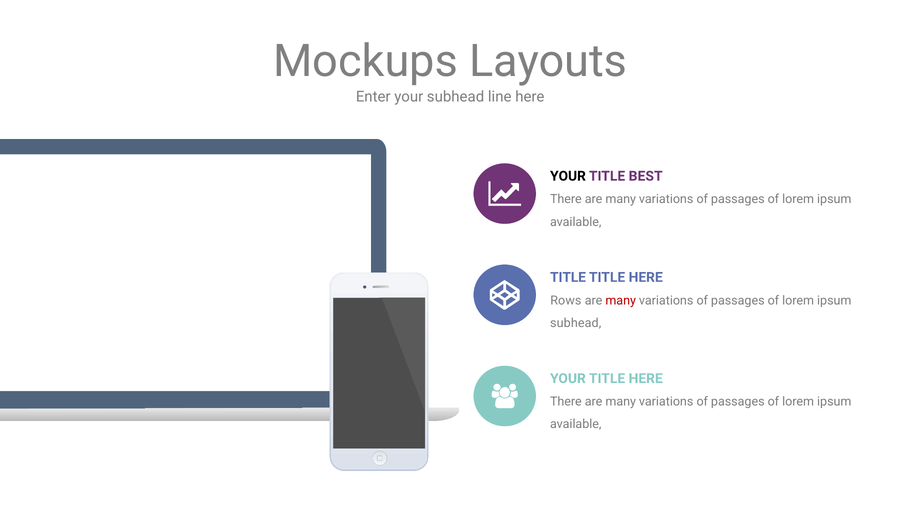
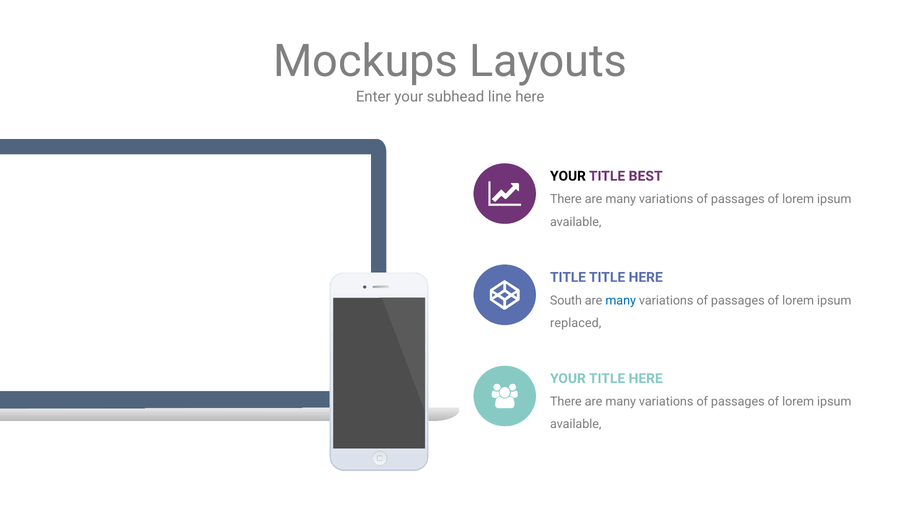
Rows: Rows -> South
many at (621, 301) colour: red -> blue
subhead at (576, 323): subhead -> replaced
